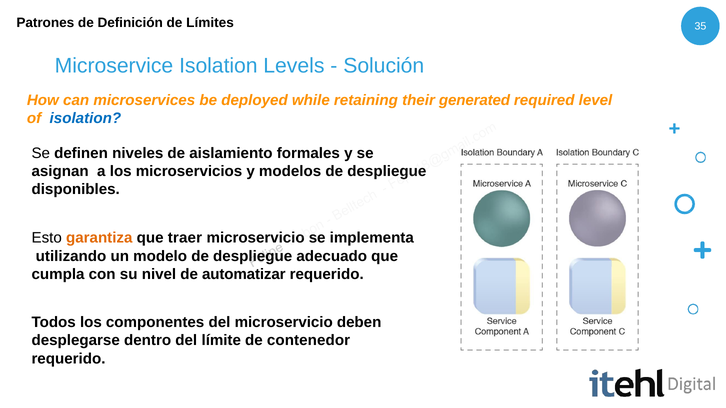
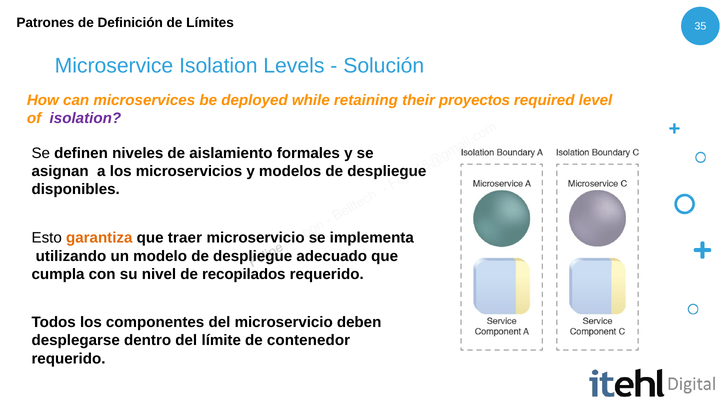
generated: generated -> proyectos
isolation at (85, 118) colour: blue -> purple
automatizar: automatizar -> recopilados
